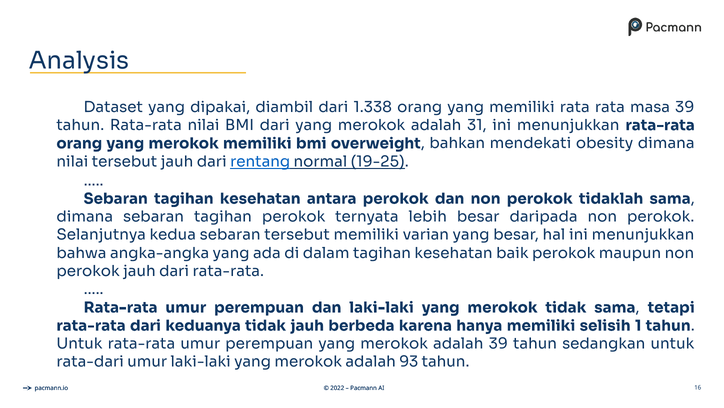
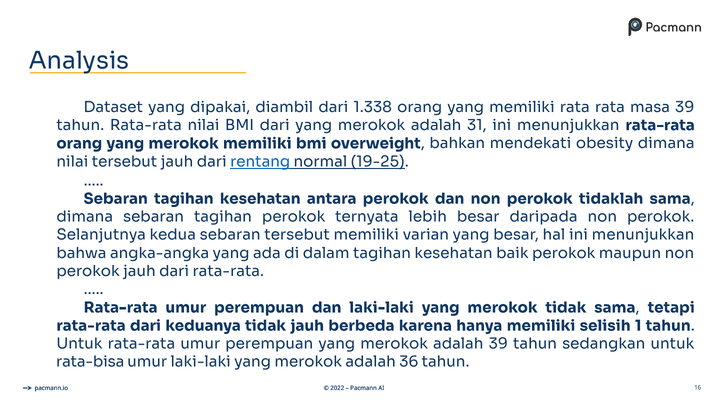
rata-dari: rata-dari -> rata-bisa
93: 93 -> 36
